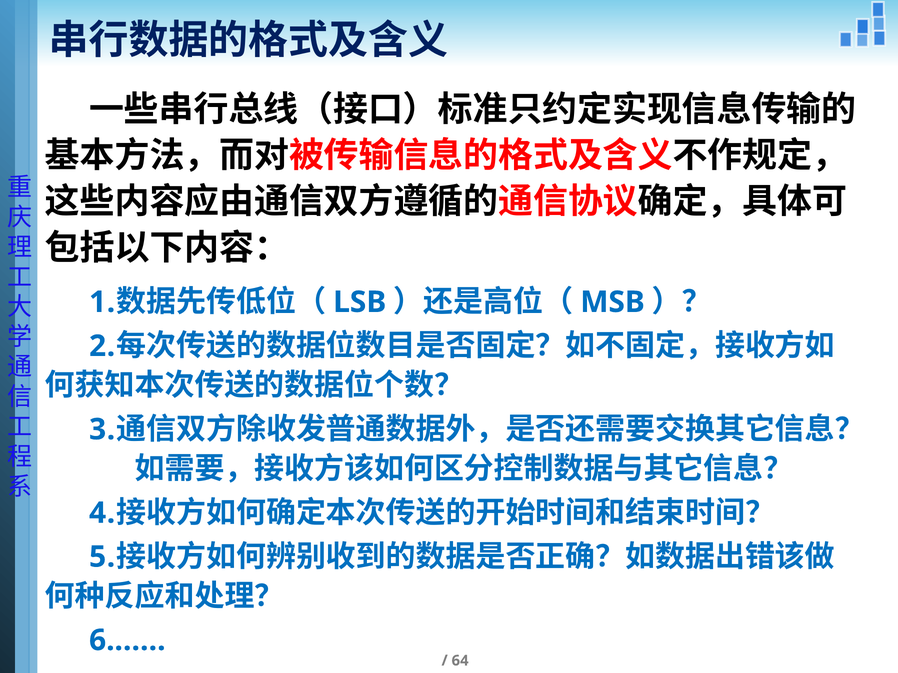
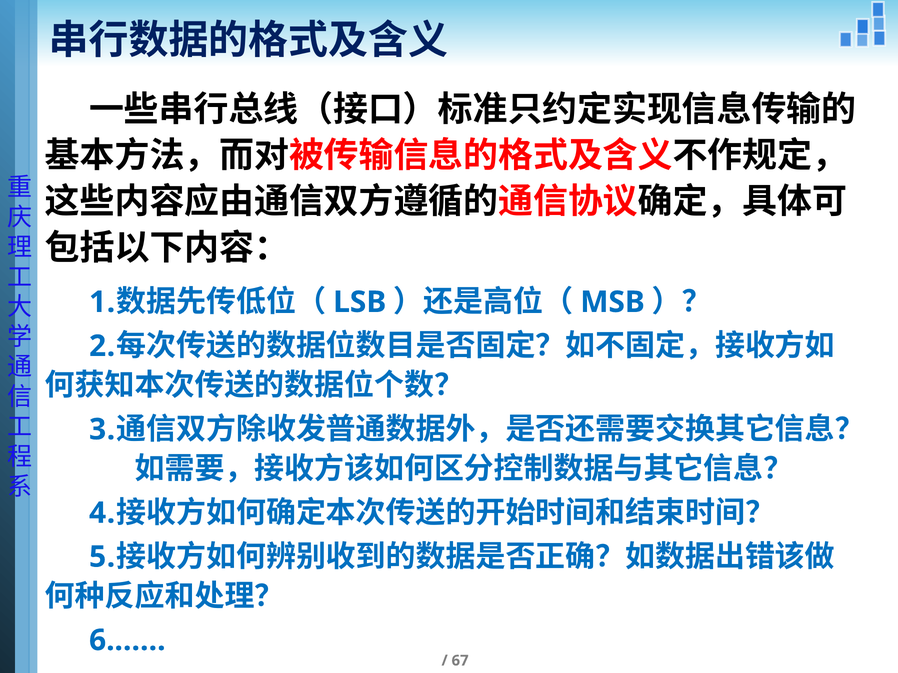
64: 64 -> 67
